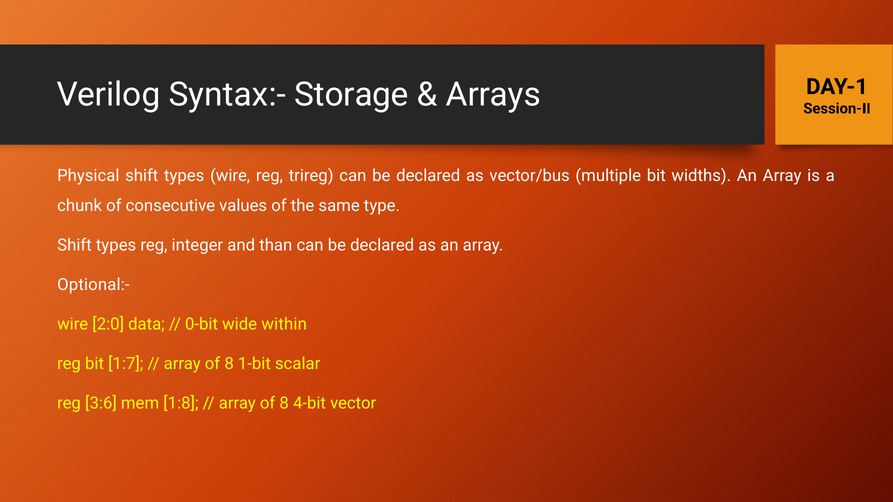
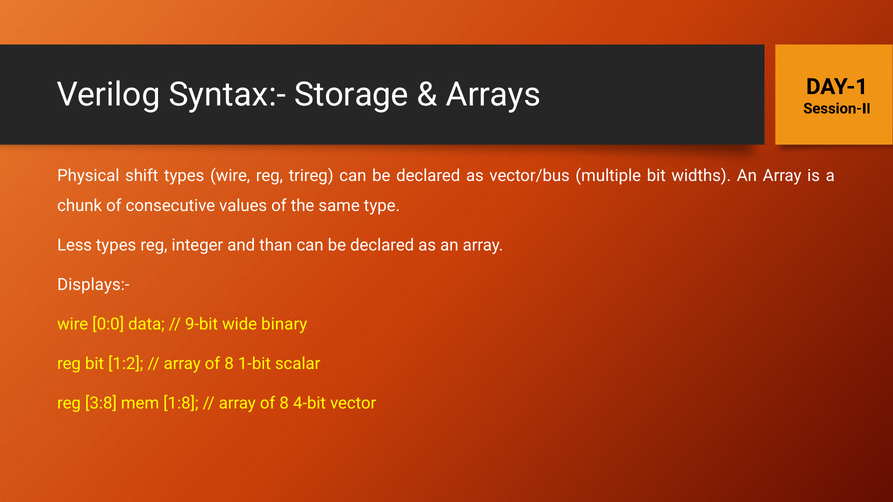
Shift at (74, 246): Shift -> Less
Optional:-: Optional:- -> Displays:-
2:0: 2:0 -> 0:0
0-bit: 0-bit -> 9-bit
within: within -> binary
1:7: 1:7 -> 1:2
3:6: 3:6 -> 3:8
